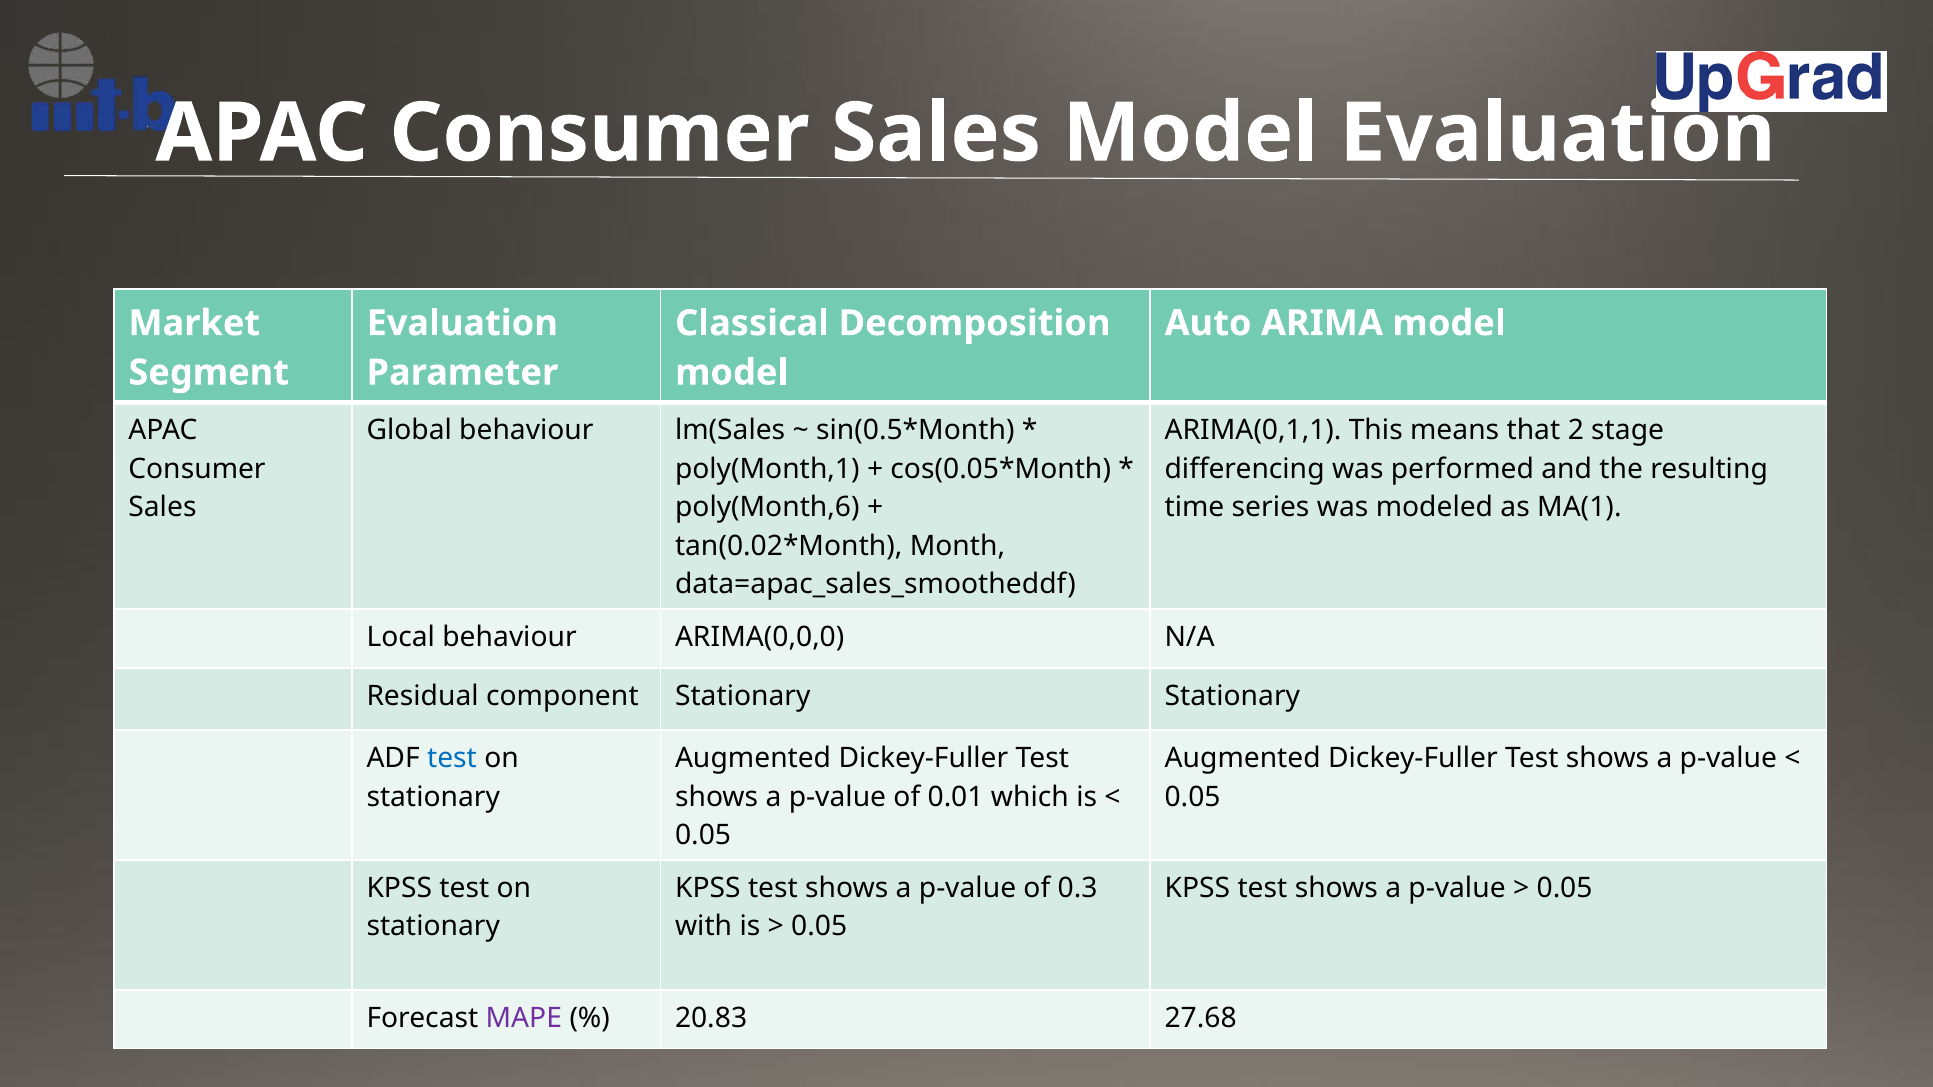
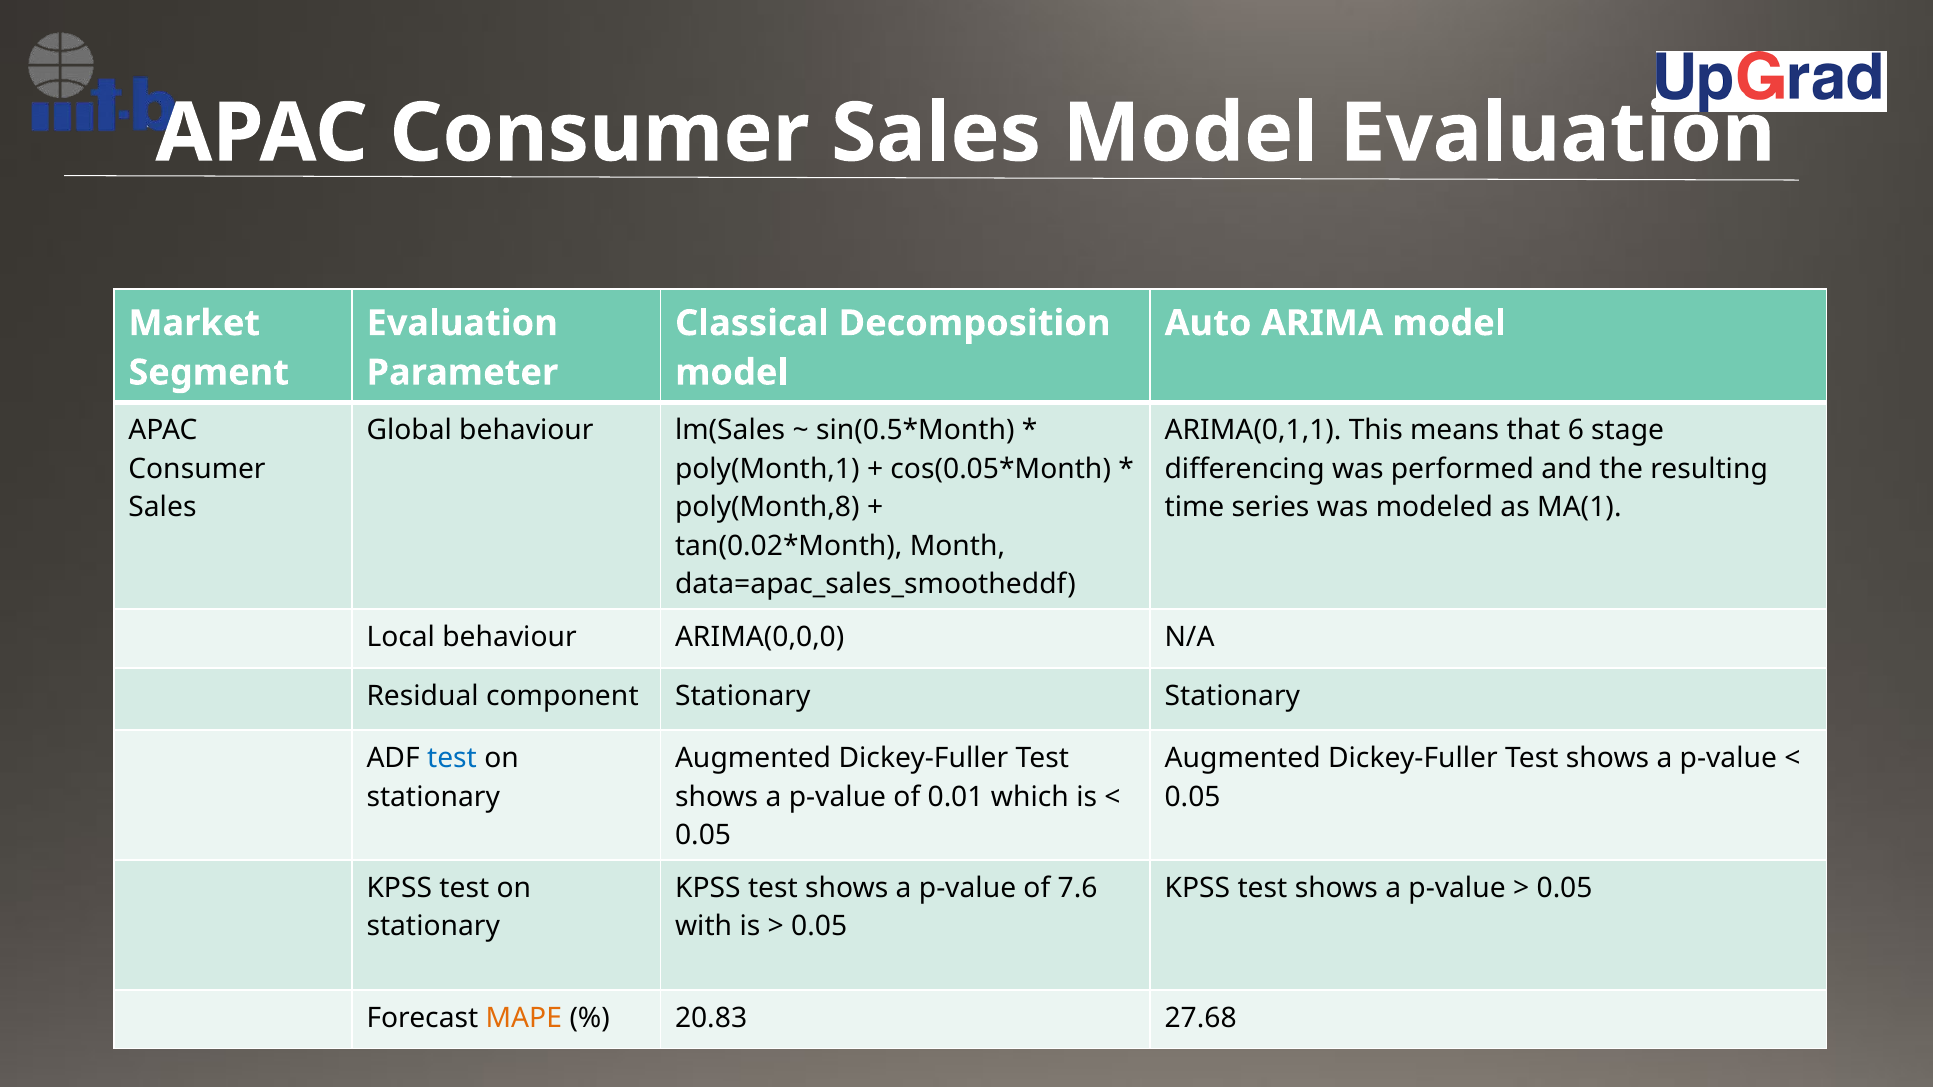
2: 2 -> 6
poly(Month,6: poly(Month,6 -> poly(Month,8
0.3: 0.3 -> 7.6
MAPE colour: purple -> orange
